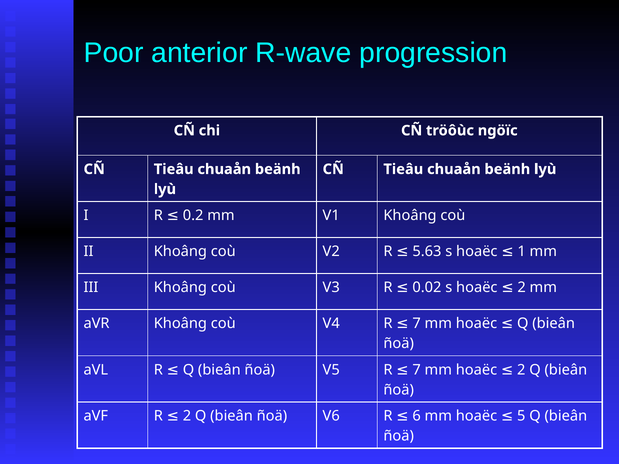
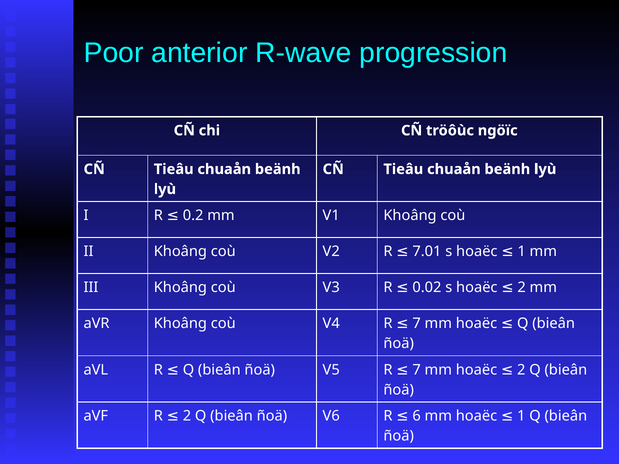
5.63: 5.63 -> 7.01
mm hoaëc 5: 5 -> 1
